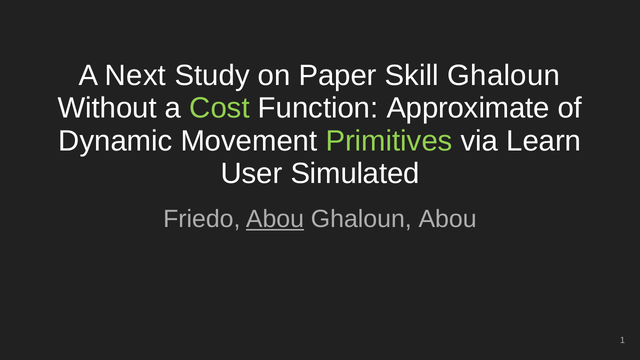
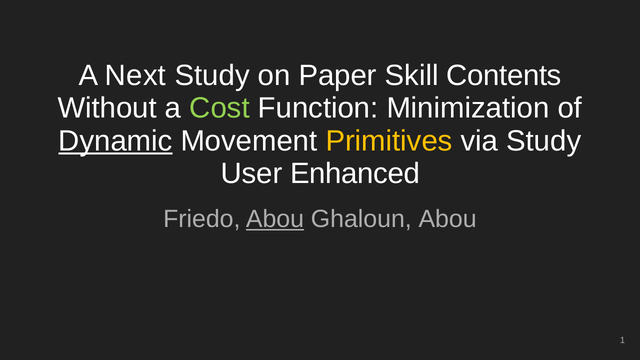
Skill Ghaloun: Ghaloun -> Contents
Approximate: Approximate -> Minimization
Dynamic underline: none -> present
Primitives colour: light green -> yellow
via Learn: Learn -> Study
Simulated: Simulated -> Enhanced
